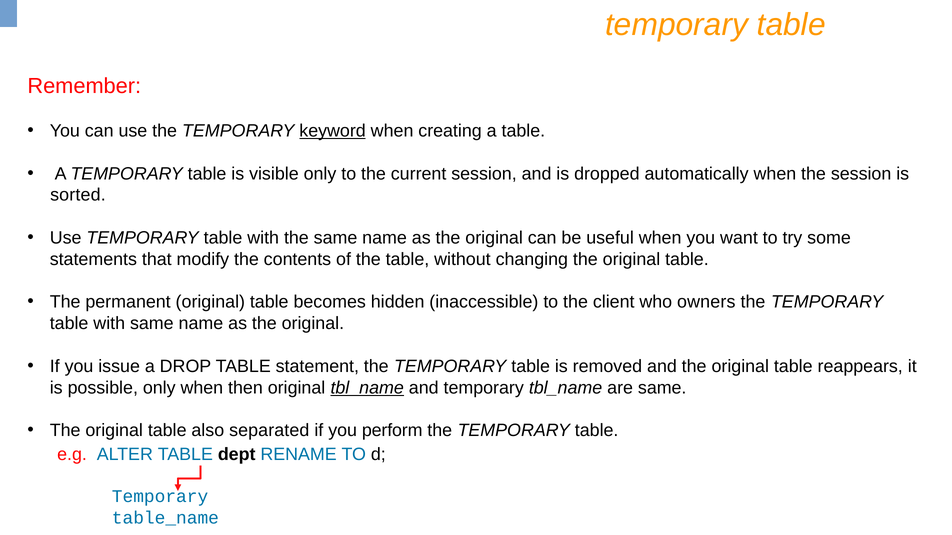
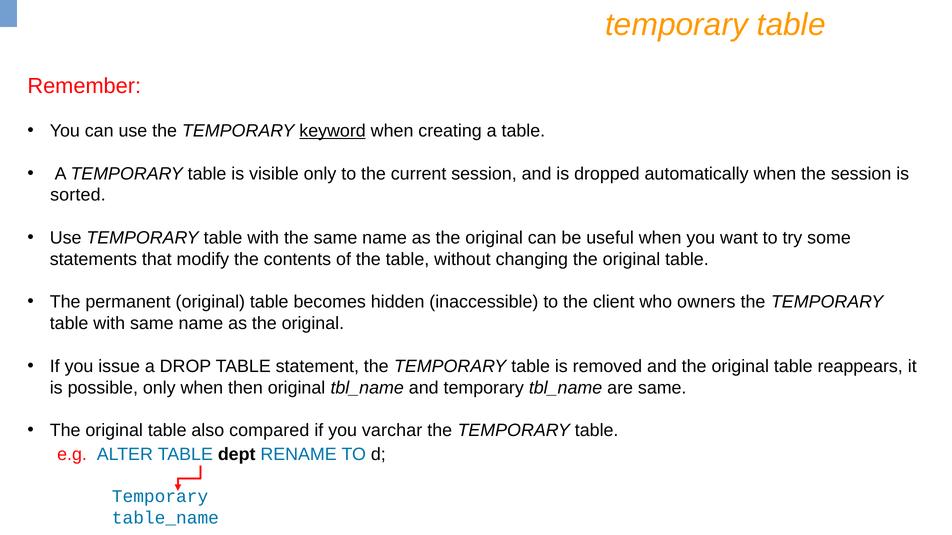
tbl_name at (367, 388) underline: present -> none
separated: separated -> compared
perform: perform -> varchar
